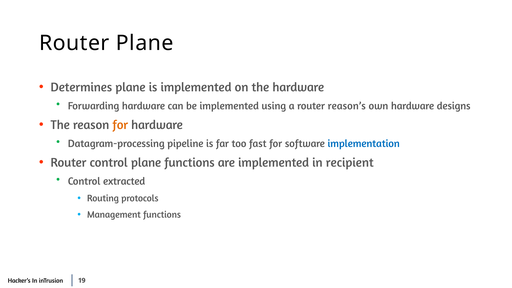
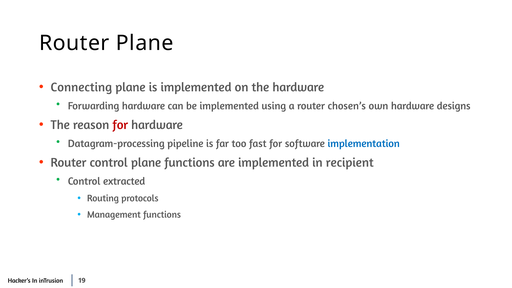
Determines: Determines -> Connecting
reason’s: reason’s -> chosen’s
for at (120, 125) colour: orange -> red
